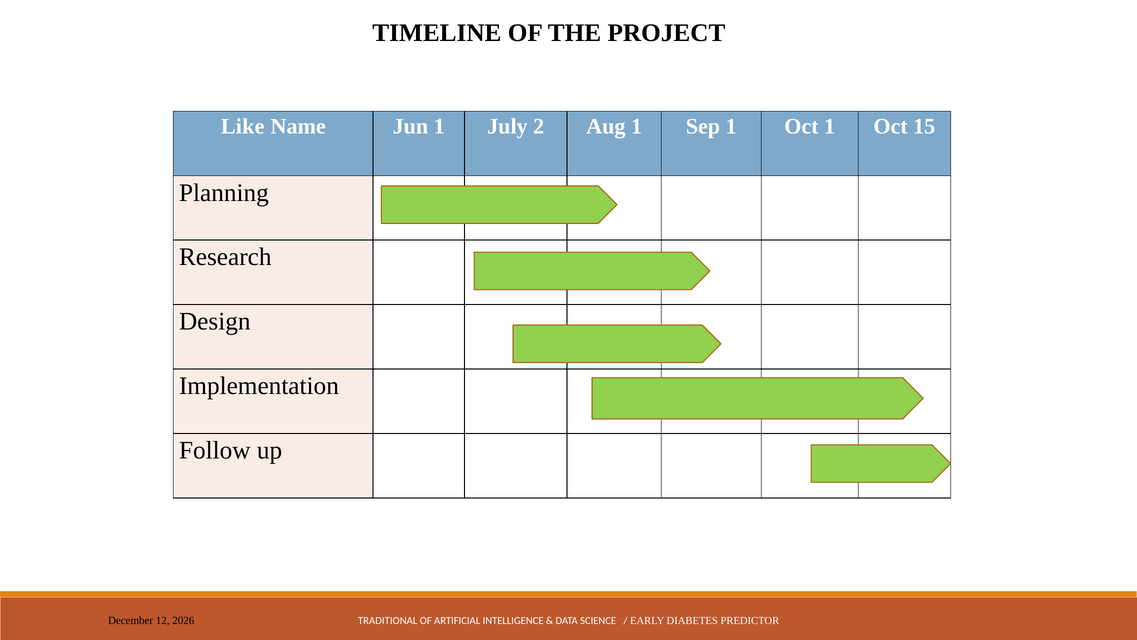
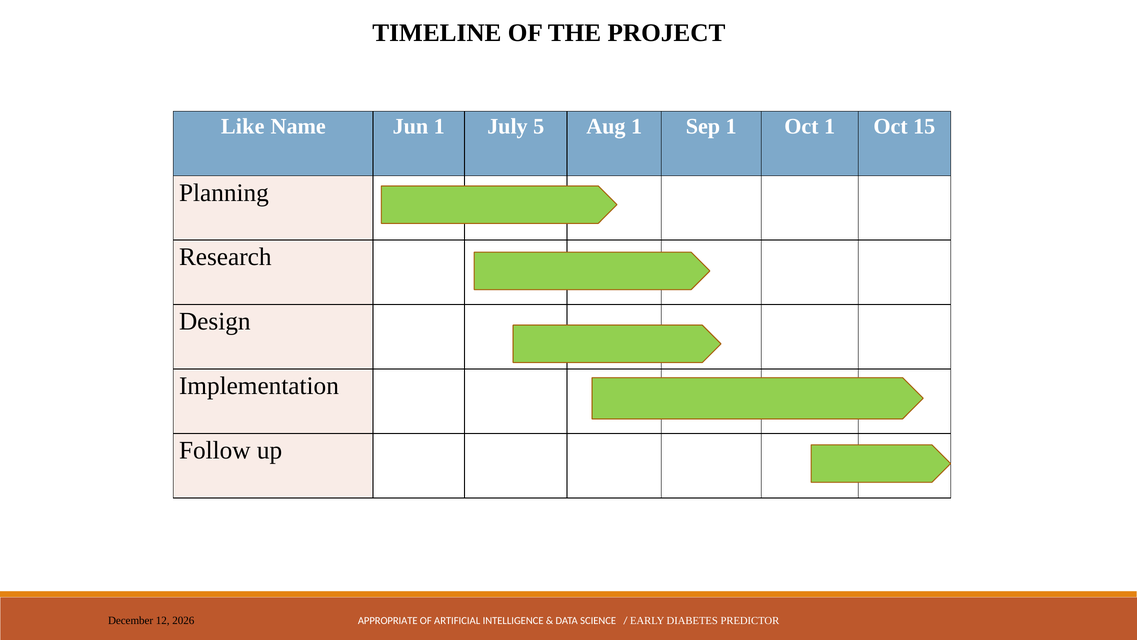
2: 2 -> 5
TRADITIONAL: TRADITIONAL -> APPROPRIATE
